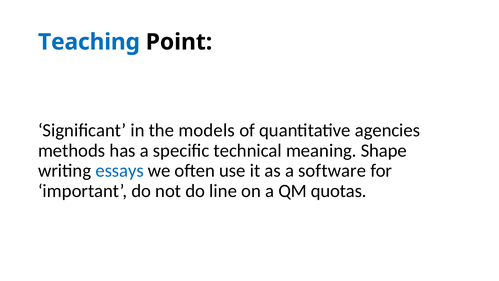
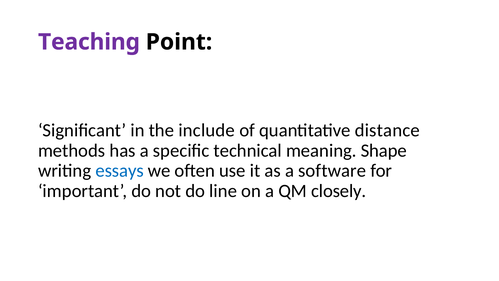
Teaching colour: blue -> purple
models: models -> include
agencies: agencies -> distance
quotas: quotas -> closely
